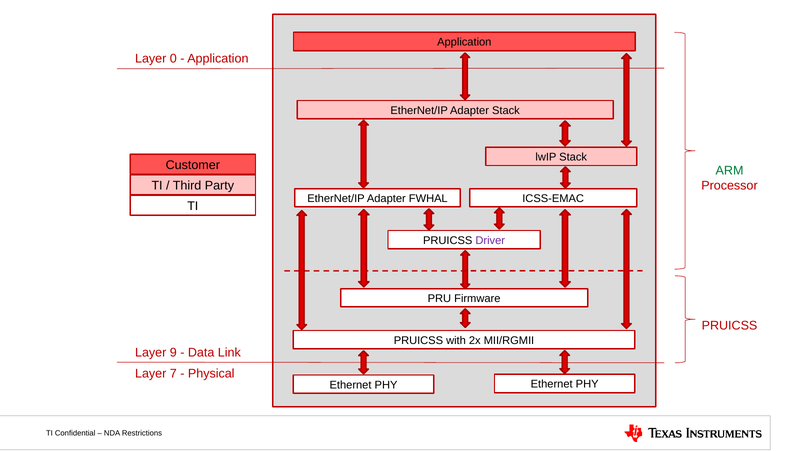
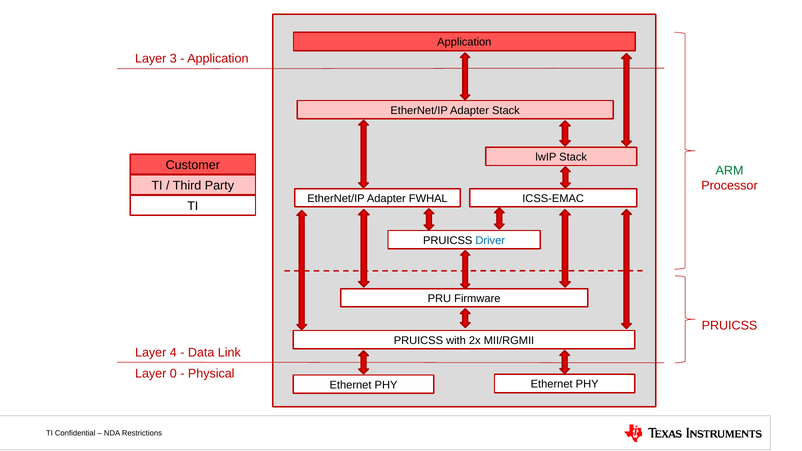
0: 0 -> 3
Driver colour: purple -> blue
9: 9 -> 4
7: 7 -> 0
